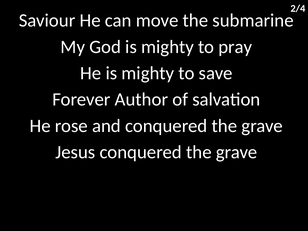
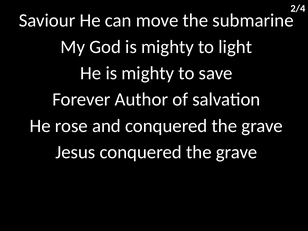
pray: pray -> light
